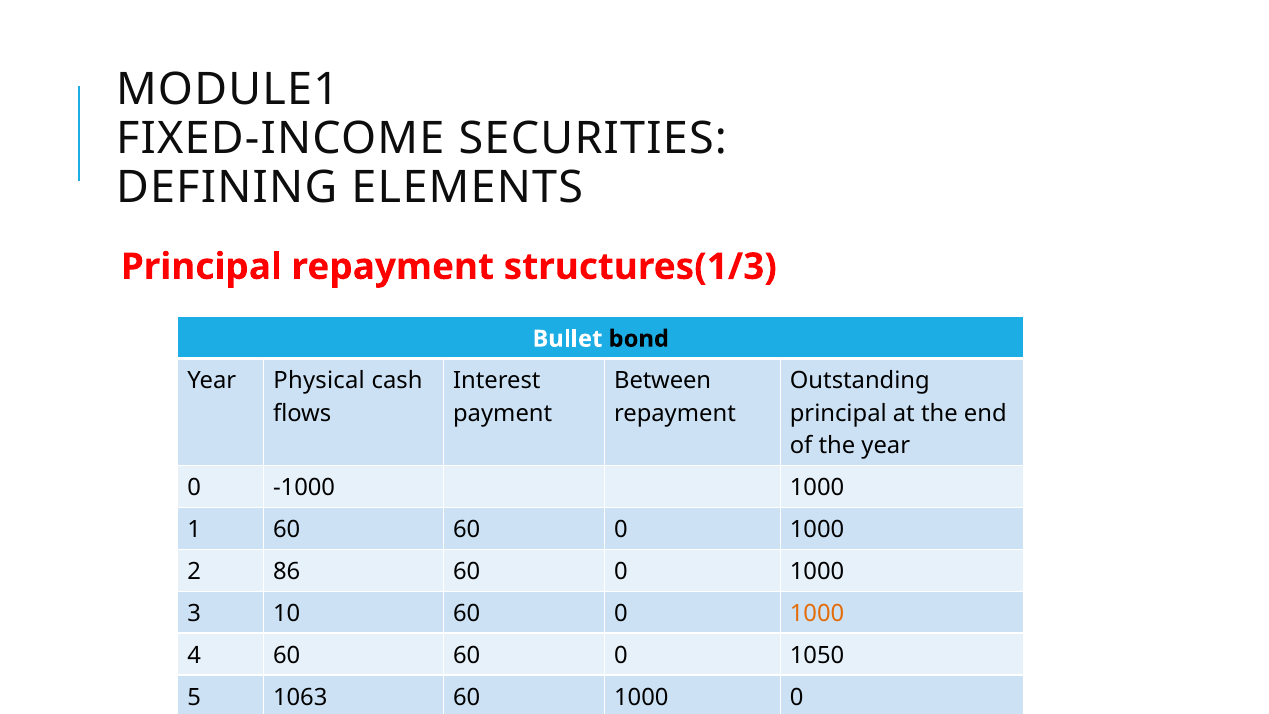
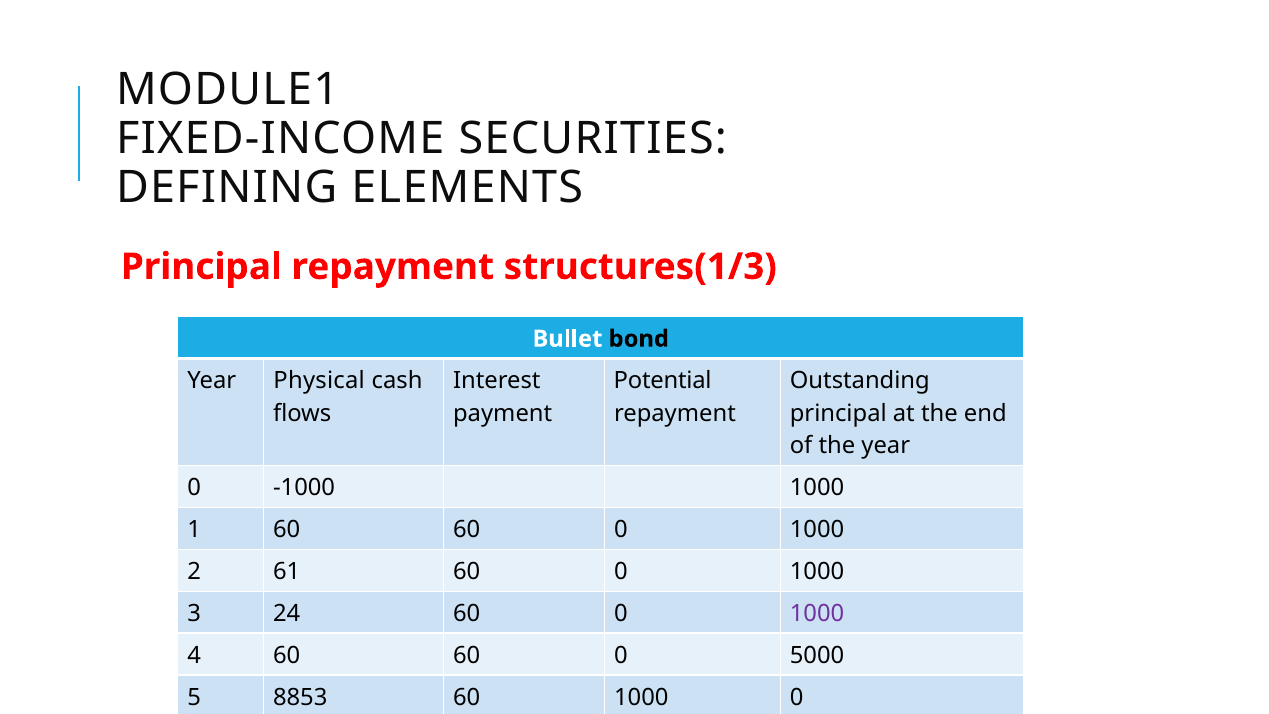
Between: Between -> Potential
86: 86 -> 61
10: 10 -> 24
1000 at (817, 613) colour: orange -> purple
1050: 1050 -> 5000
1063: 1063 -> 8853
